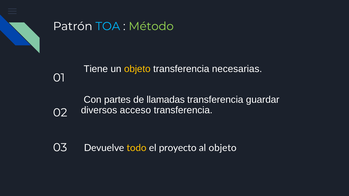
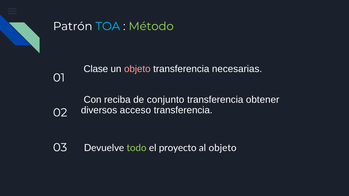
Tiene: Tiene -> Clase
objeto at (137, 69) colour: yellow -> pink
partes: partes -> reciba
llamadas: llamadas -> conjunto
guardar: guardar -> obtener
todo colour: yellow -> light green
